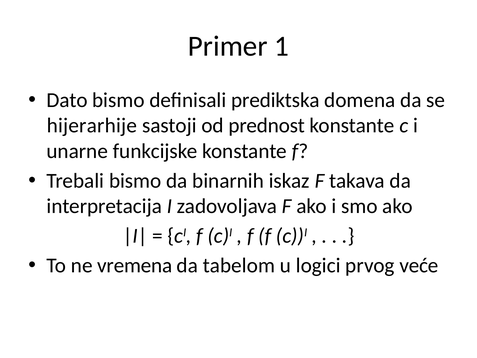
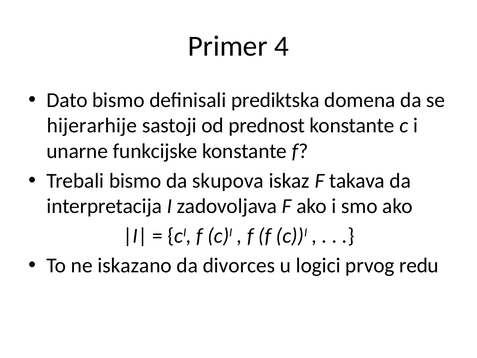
1: 1 -> 4
binarnih: binarnih -> skupova
vremena: vremena -> iskazano
tabelom: tabelom -> divorces
veće: veće -> redu
